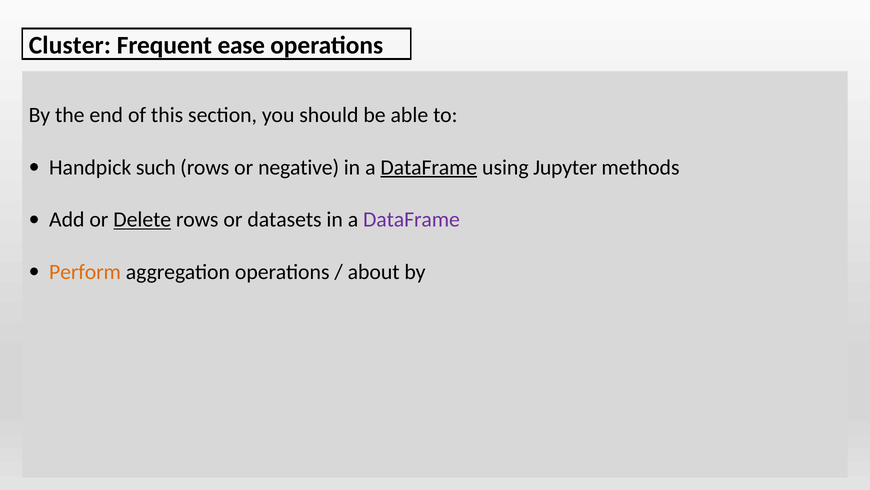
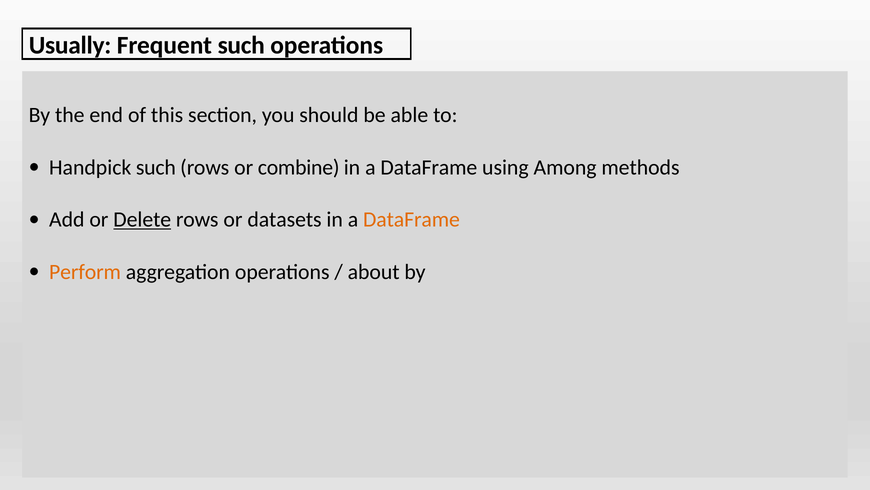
Cluster: Cluster -> Usually
Frequent ease: ease -> such
negative: negative -> combine
DataFrame at (429, 167) underline: present -> none
Jupyter: Jupyter -> Among
DataFrame at (411, 219) colour: purple -> orange
